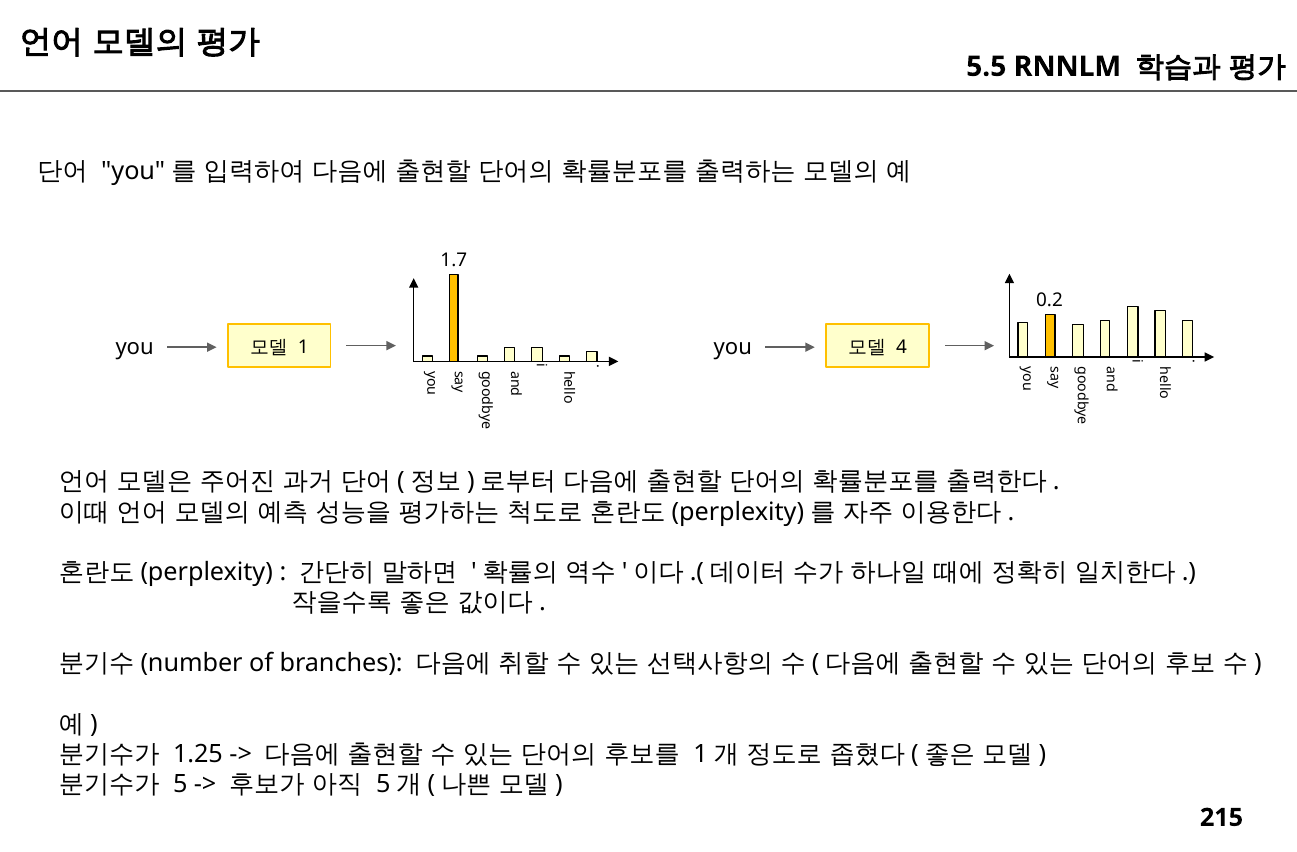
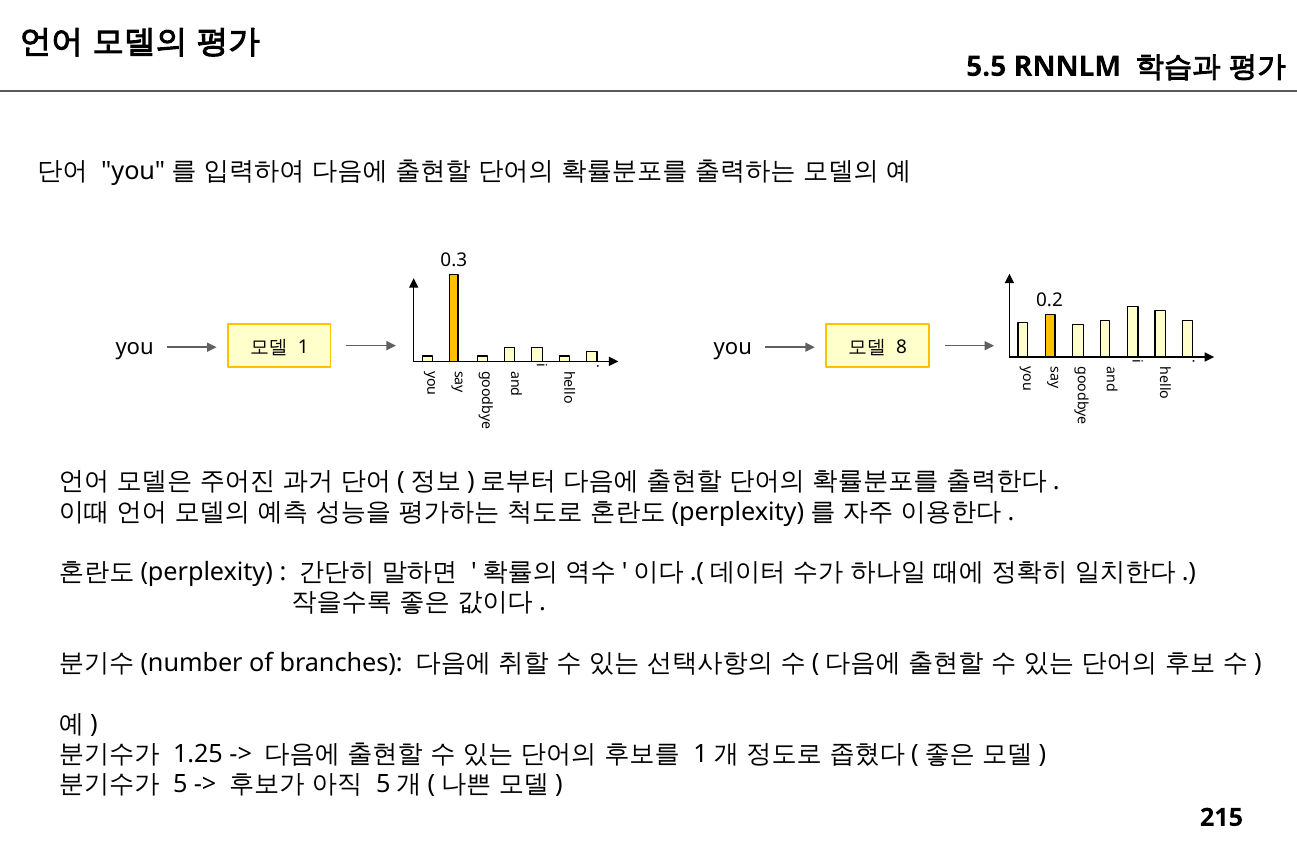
1.7: 1.7 -> 0.3
4: 4 -> 8
